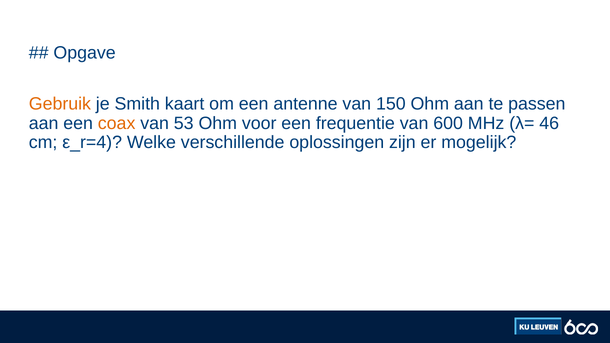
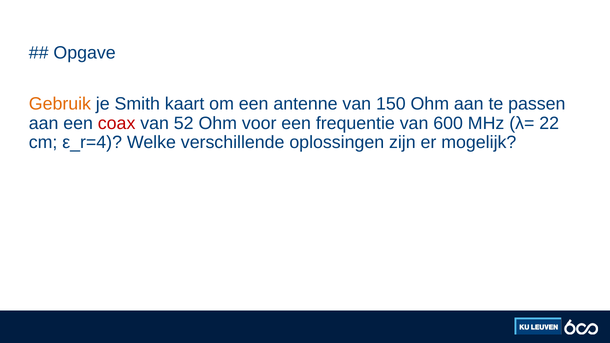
coax colour: orange -> red
53: 53 -> 52
46: 46 -> 22
